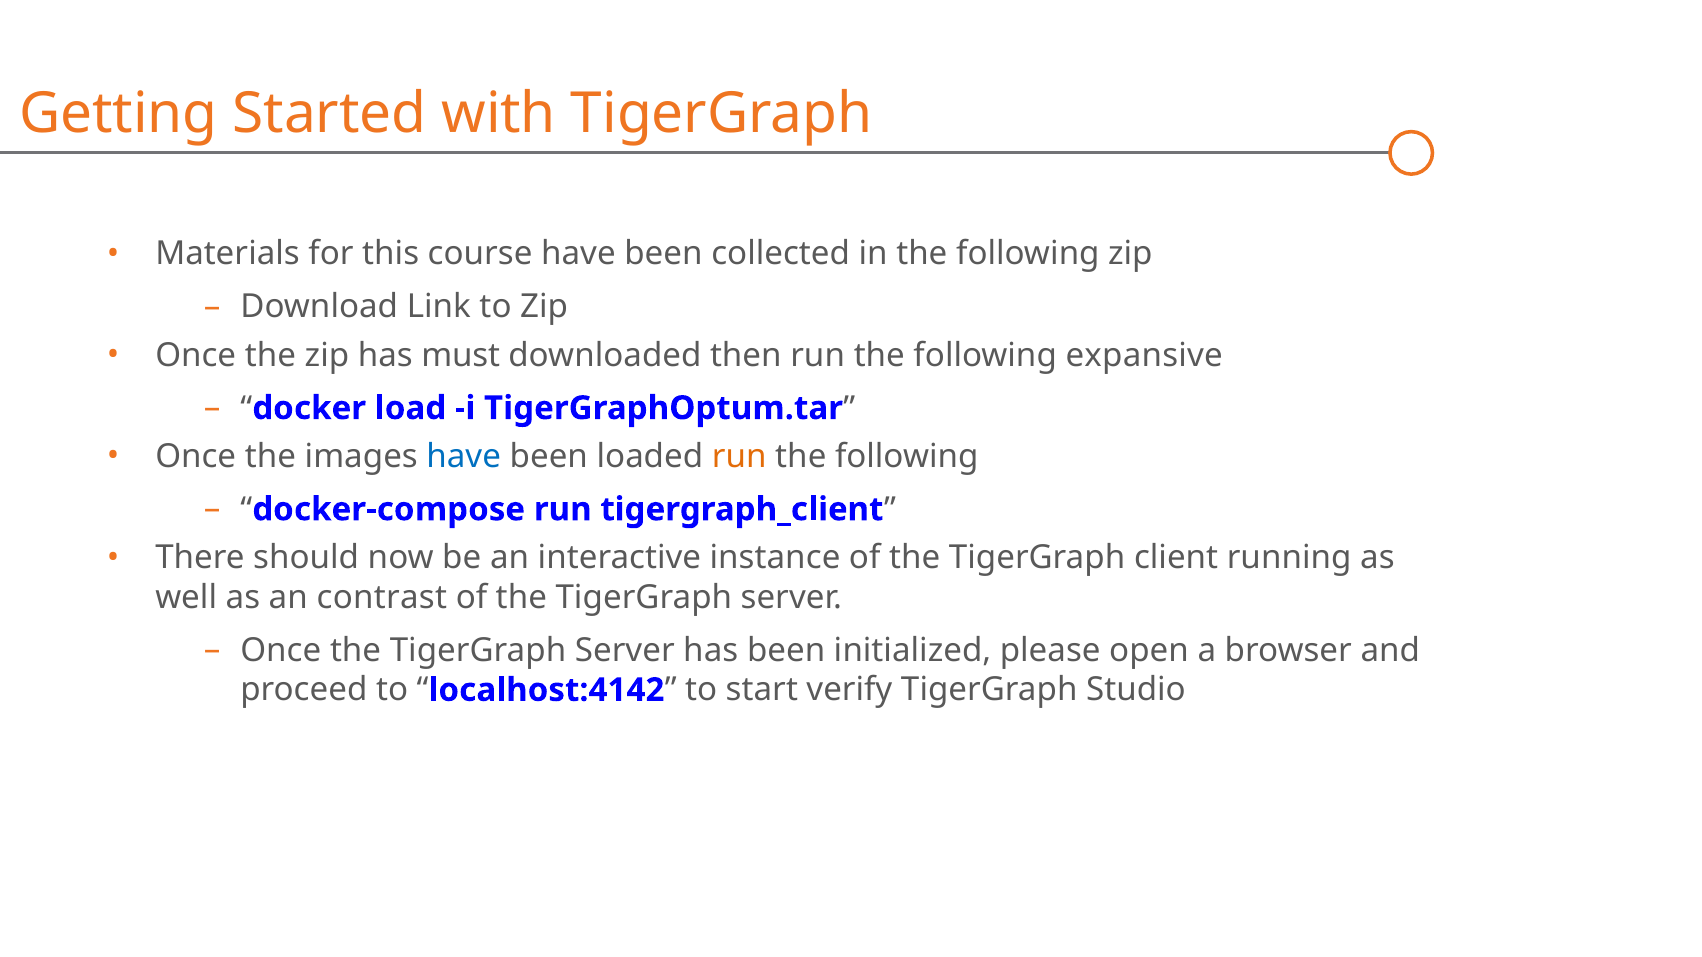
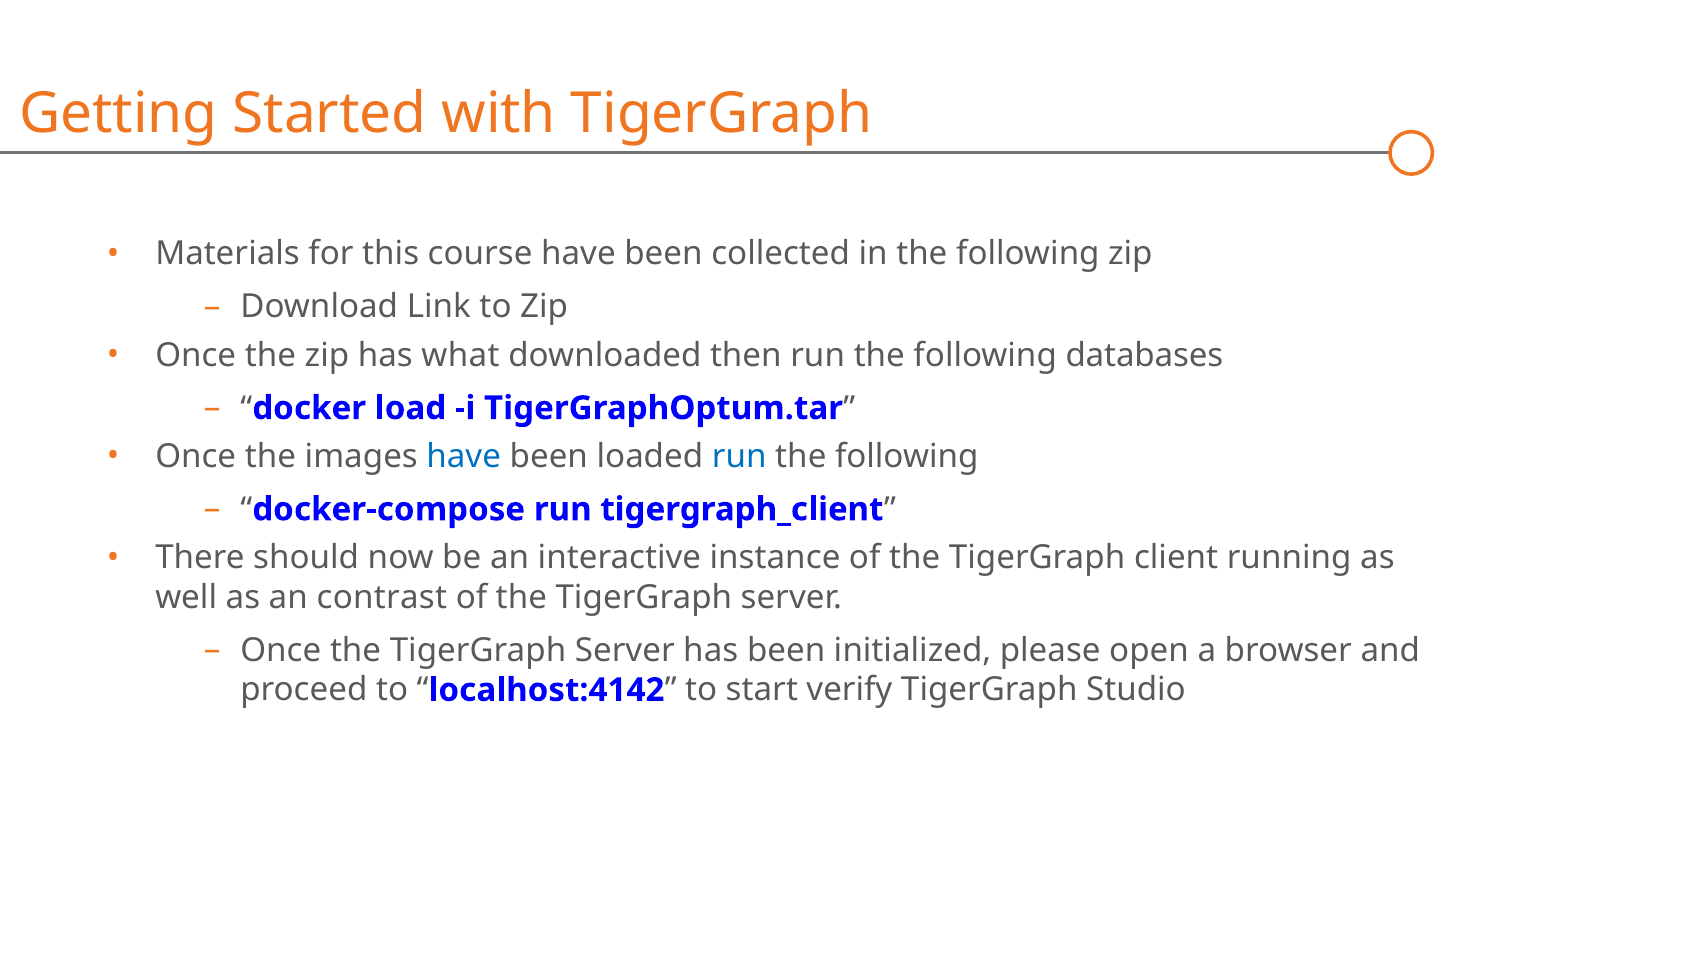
must: must -> what
expansive: expansive -> databases
run at (739, 457) colour: orange -> blue
